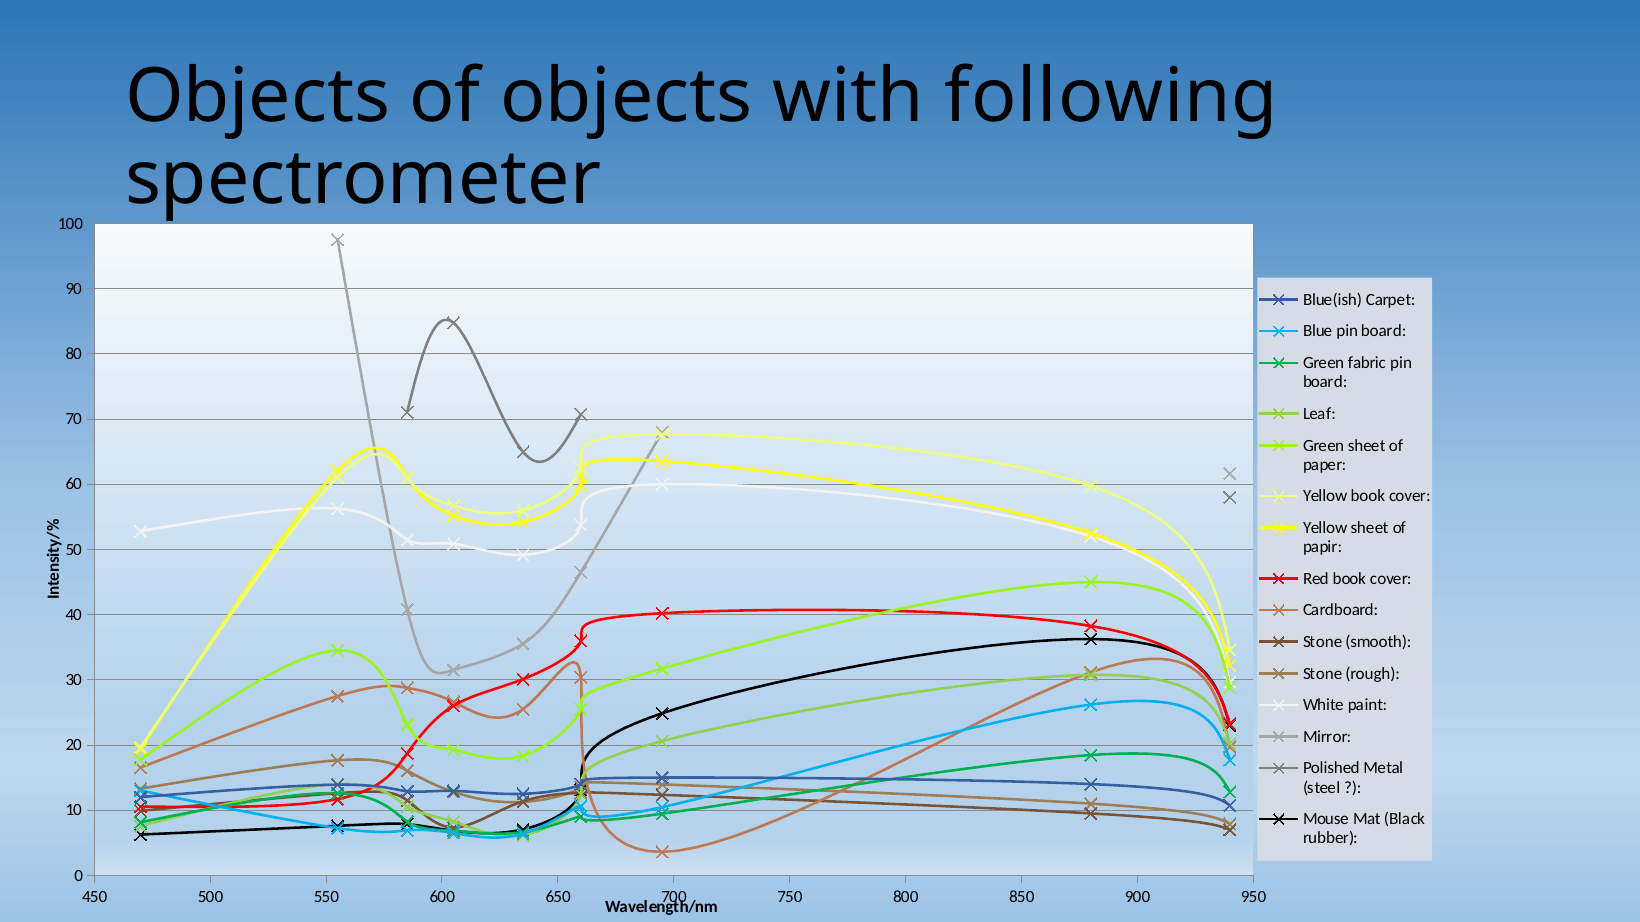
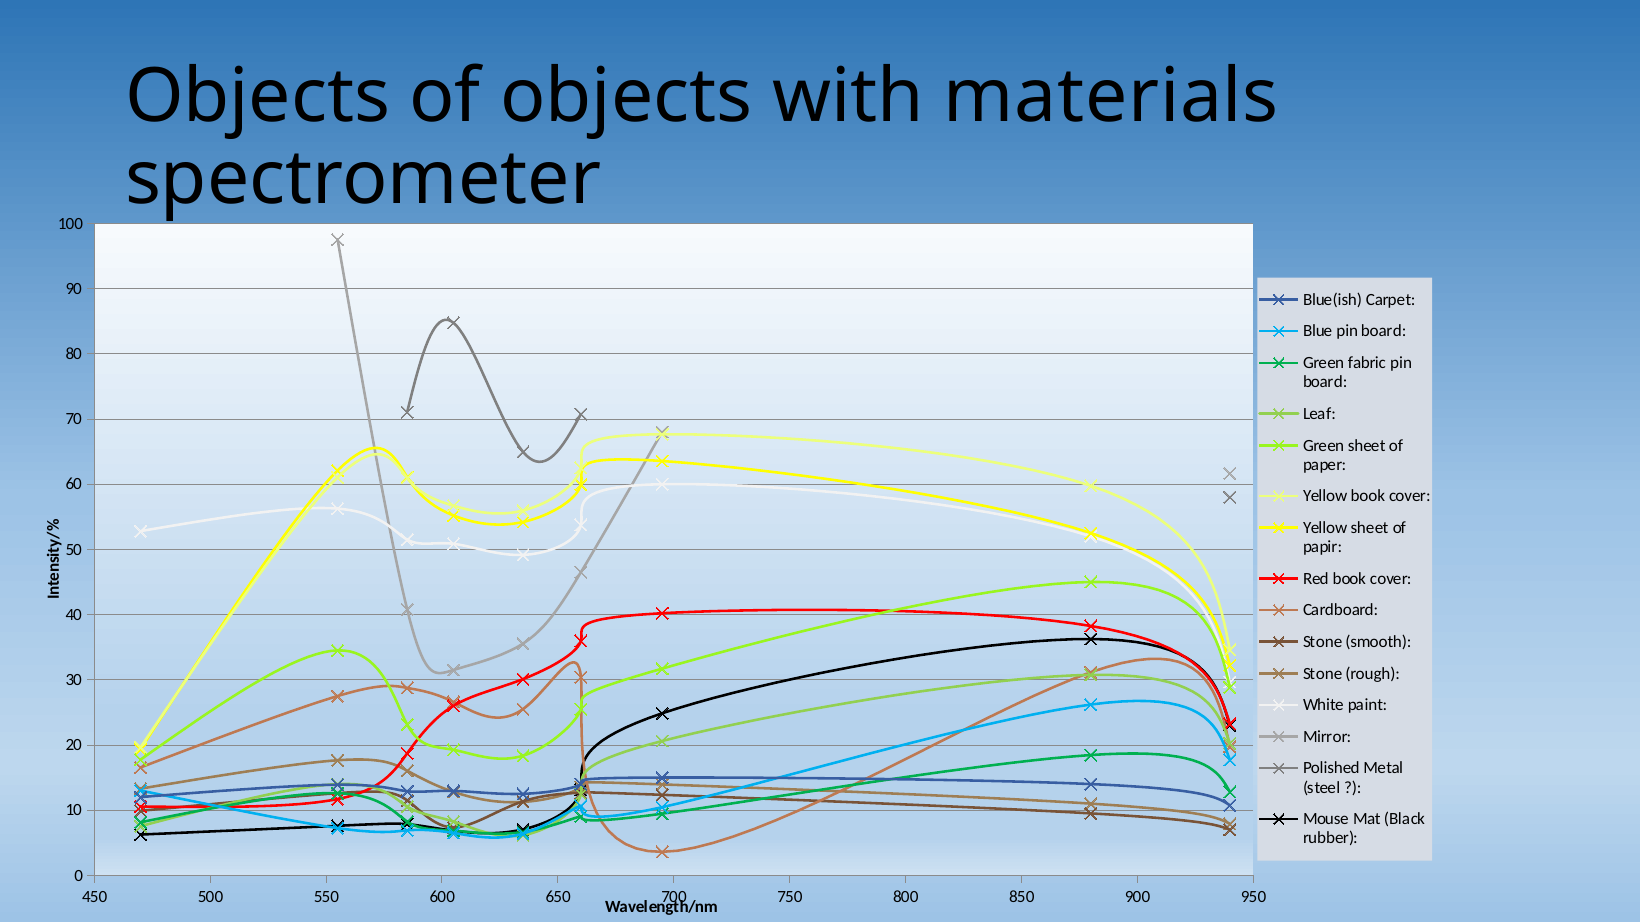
following: following -> materials
